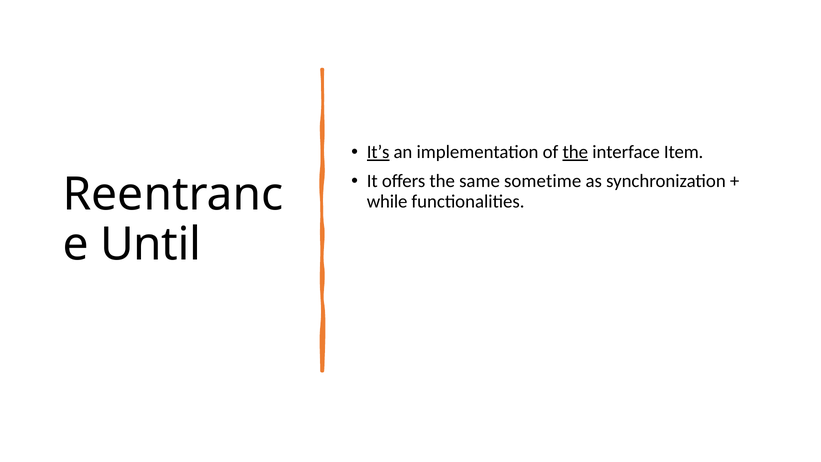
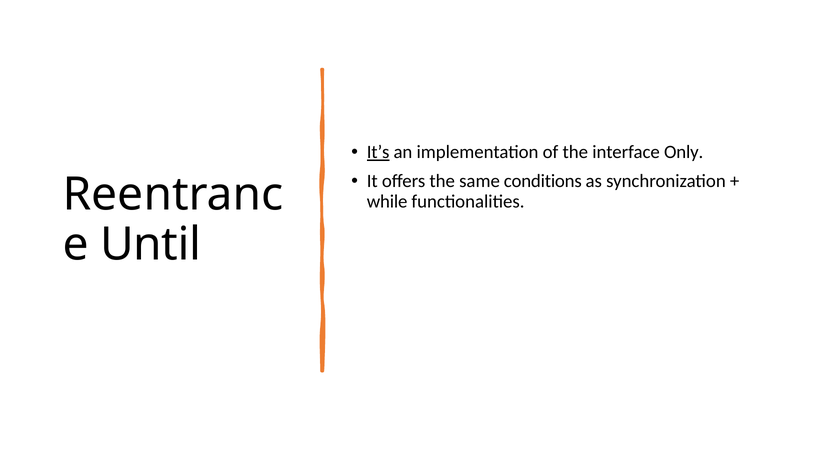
the at (575, 152) underline: present -> none
Item: Item -> Only
sometime: sometime -> conditions
